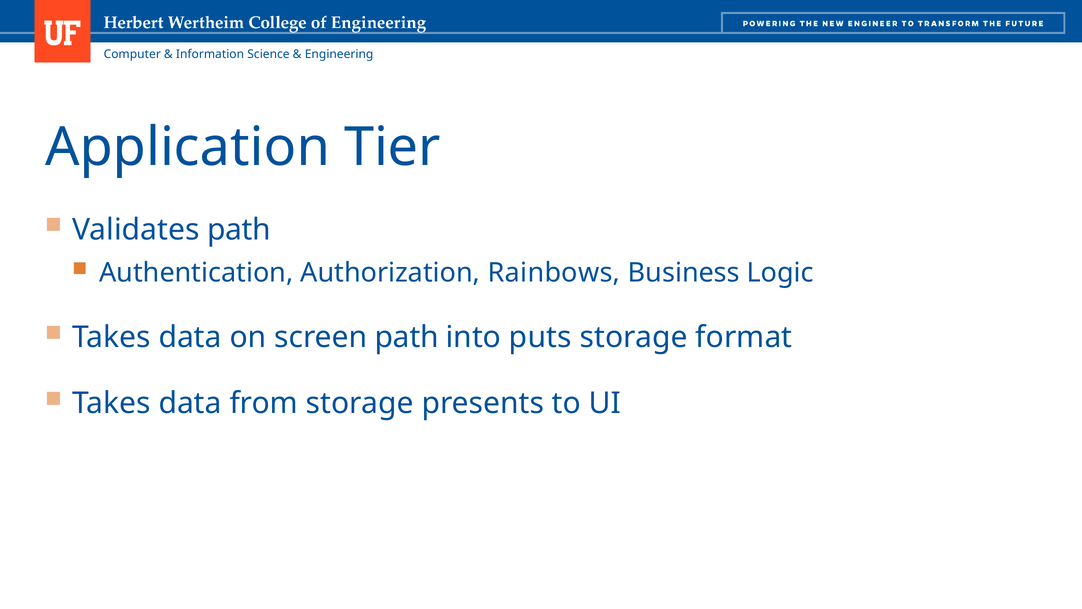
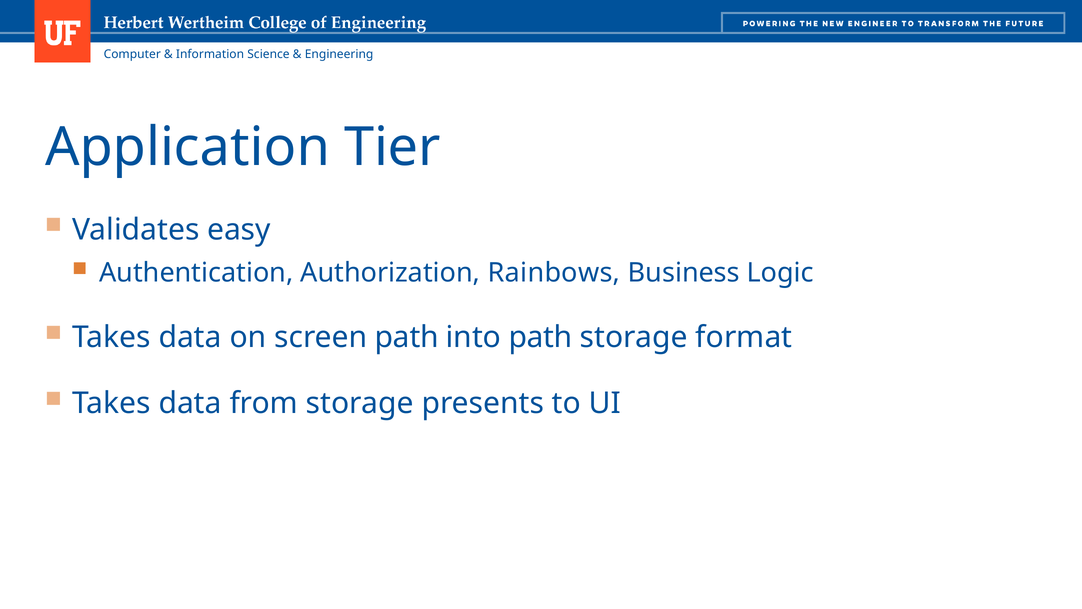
Validates path: path -> easy
into puts: puts -> path
